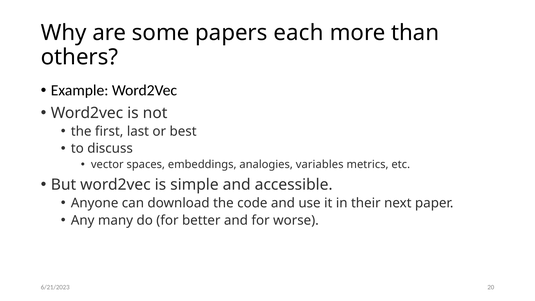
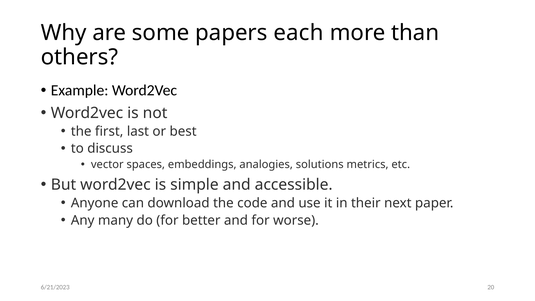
variables: variables -> solutions
